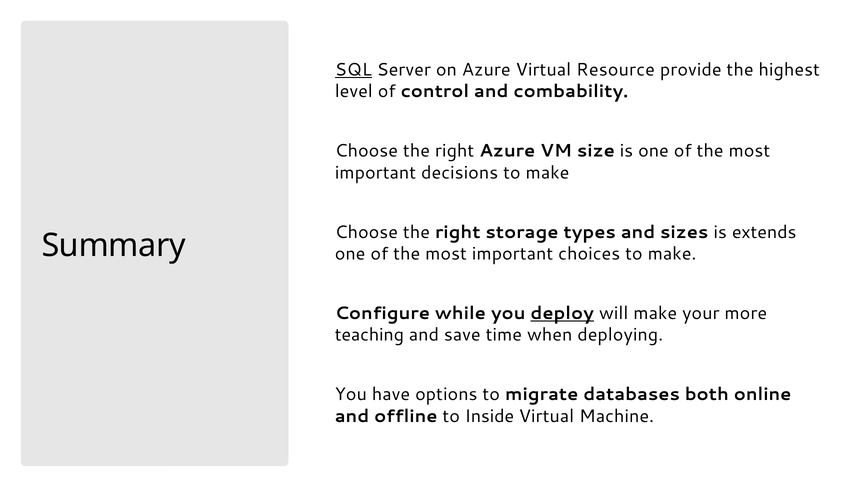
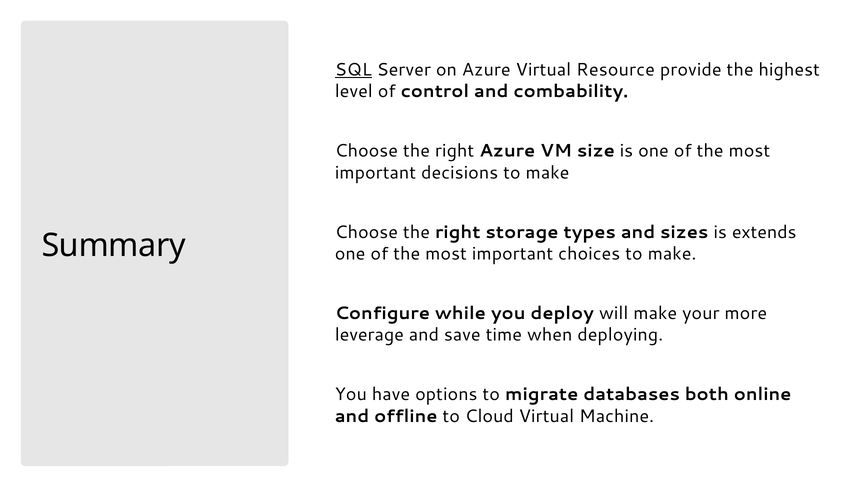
deploy underline: present -> none
teaching: teaching -> leverage
Inside: Inside -> Cloud
